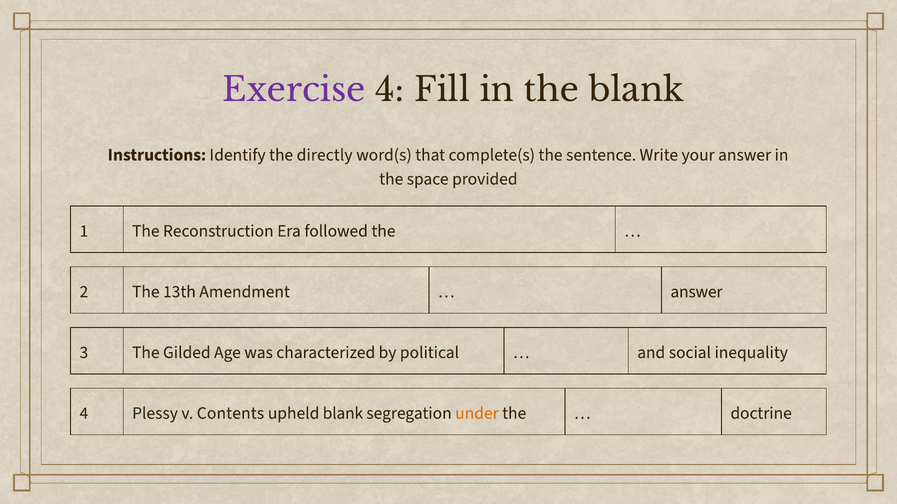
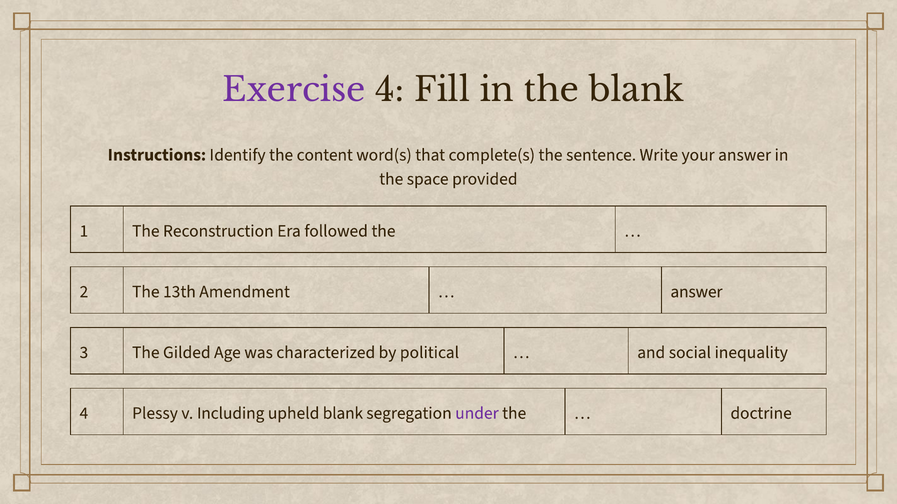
directly: directly -> content
Contents: Contents -> Including
under colour: orange -> purple
